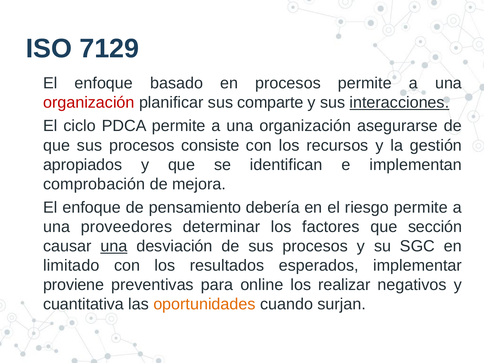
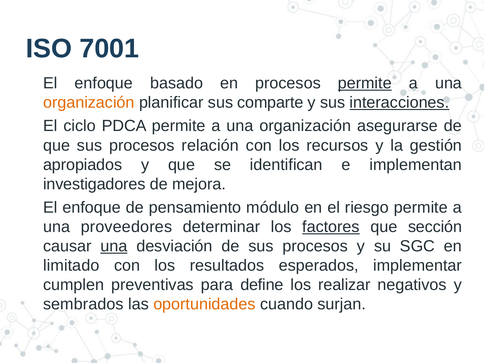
7129: 7129 -> 7001
permite at (365, 83) underline: none -> present
organización at (89, 103) colour: red -> orange
consiste: consiste -> relación
comprobación: comprobación -> investigadores
debería: debería -> módulo
factores underline: none -> present
proviene: proviene -> cumplen
online: online -> define
cuantitativa: cuantitativa -> sembrados
